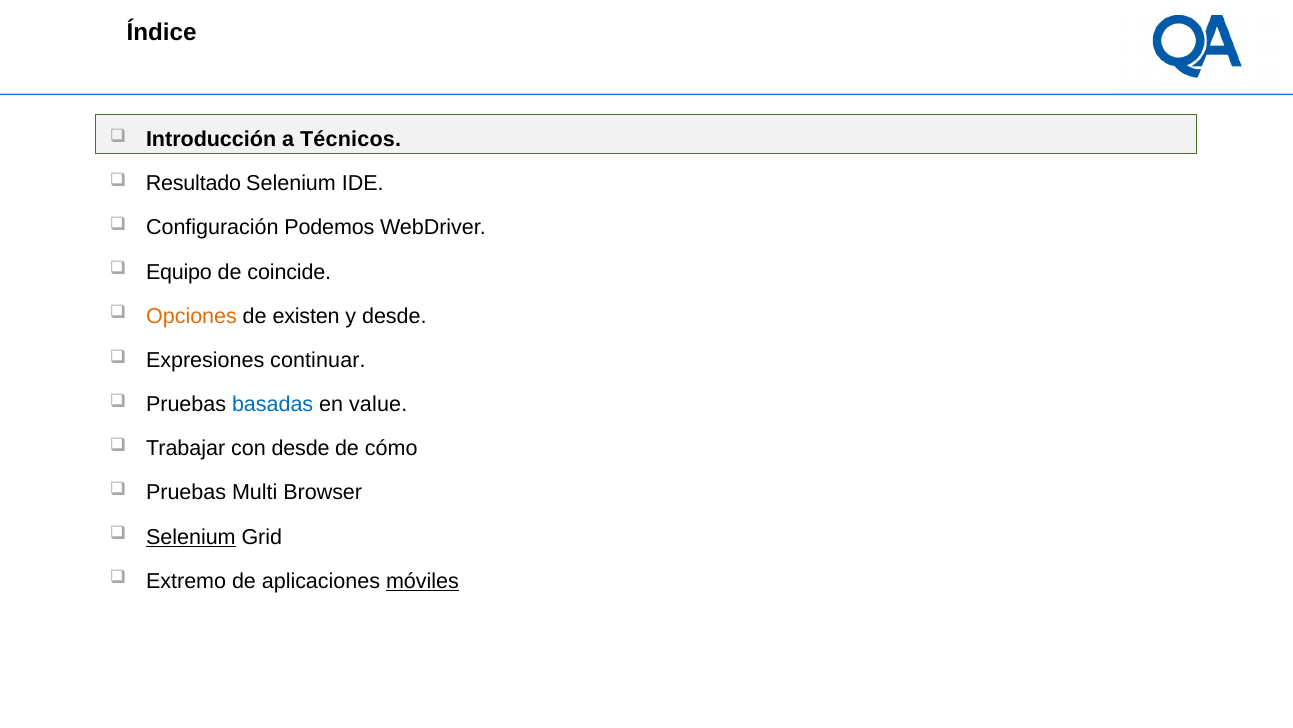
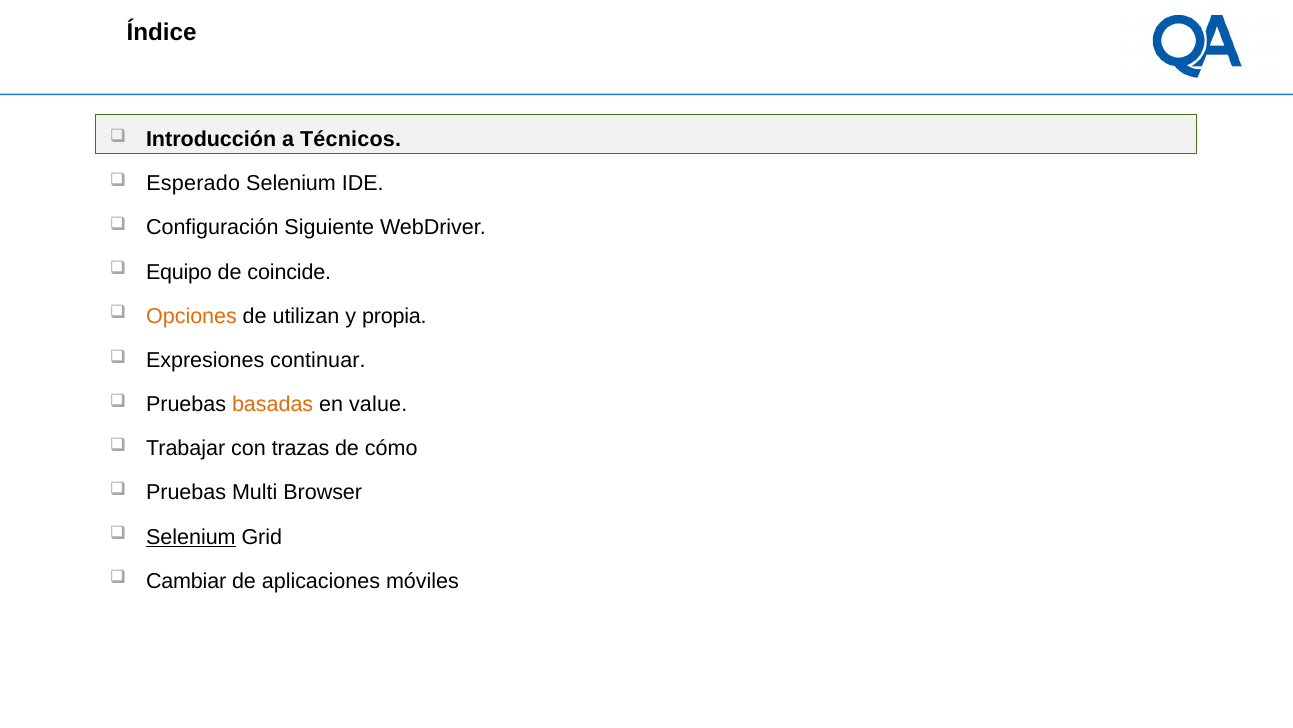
Resultado: Resultado -> Esperado
Podemos: Podemos -> Siguiente
existen: existen -> utilizan
y desde: desde -> propia
basadas colour: blue -> orange
con desde: desde -> trazas
Extremo: Extremo -> Cambiar
móviles underline: present -> none
